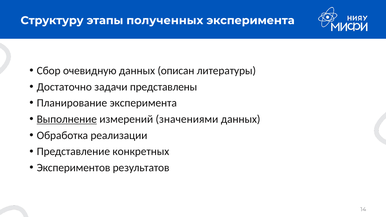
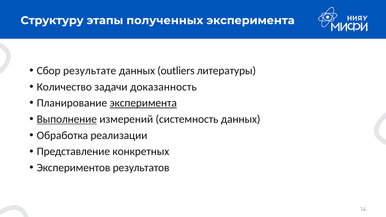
очевидную: очевидную -> результате
описан: описан -> outliers
Достаточно: Достаточно -> Количество
представлены: представлены -> доказанность
эксперимента at (143, 103) underline: none -> present
значениями: значениями -> системность
